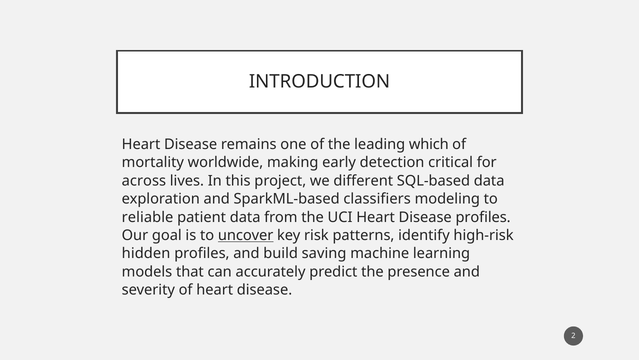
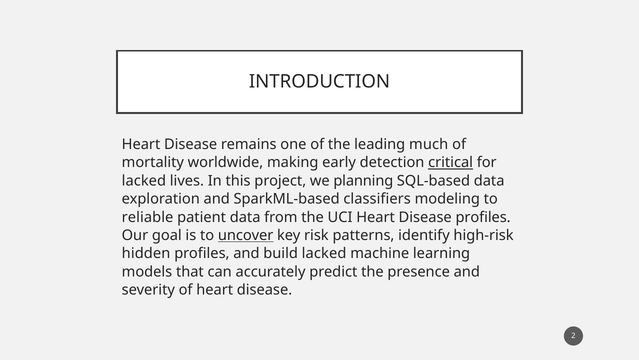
which: which -> much
critical underline: none -> present
across at (144, 181): across -> lacked
different: different -> planning
build saving: saving -> lacked
